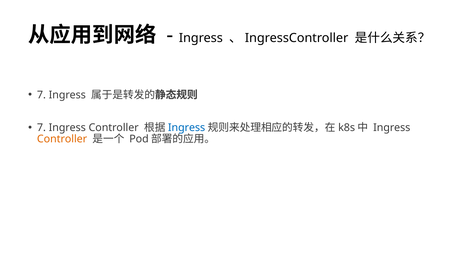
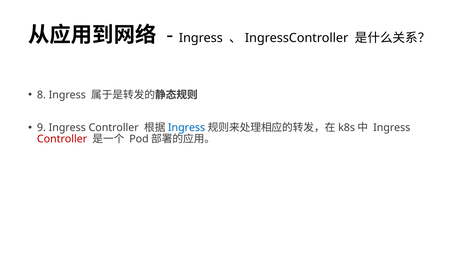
7 at (41, 95): 7 -> 8
7 at (41, 128): 7 -> 9
Controller at (62, 139) colour: orange -> red
